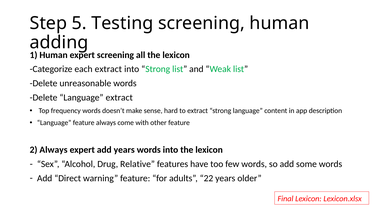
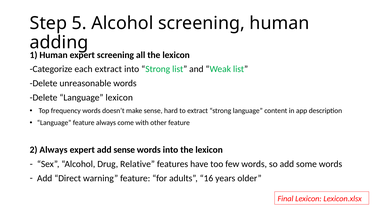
5 Testing: Testing -> Alcohol
Language extract: extract -> lexicon
add years: years -> sense
22: 22 -> 16
